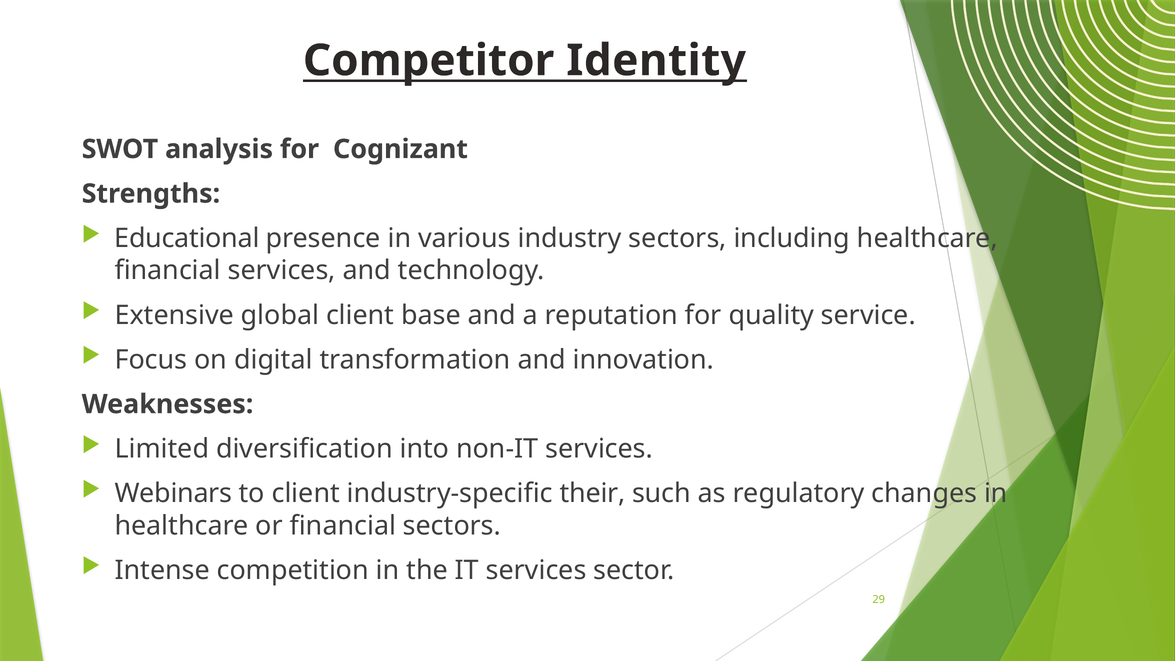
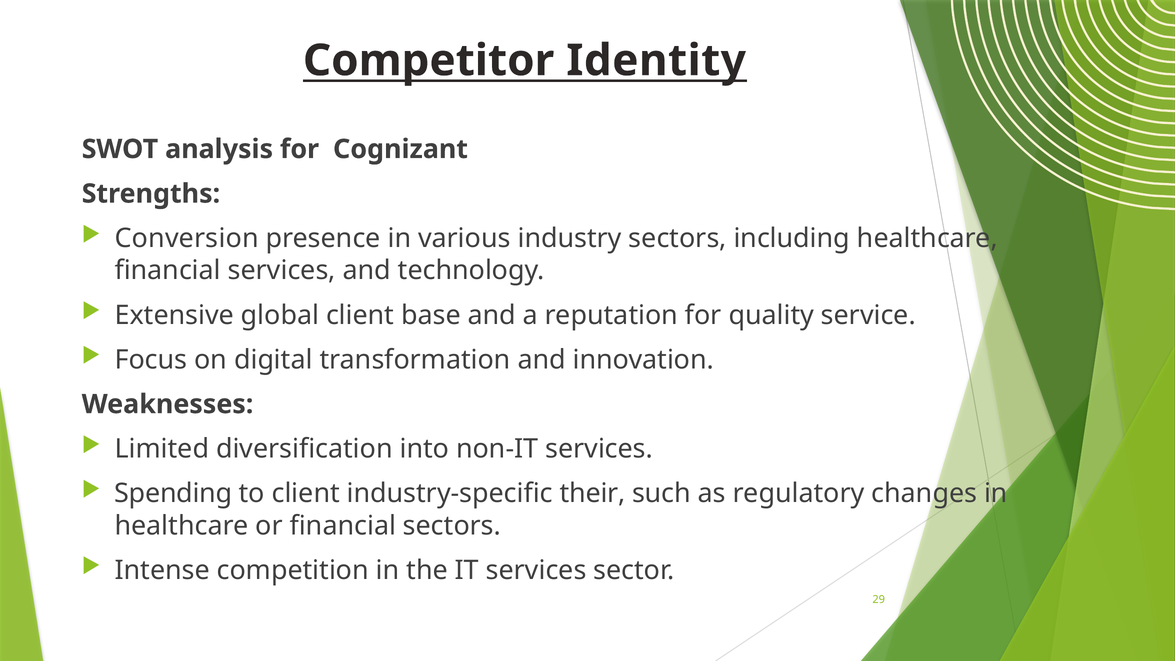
Educational: Educational -> Conversion
Webinars: Webinars -> Spending
